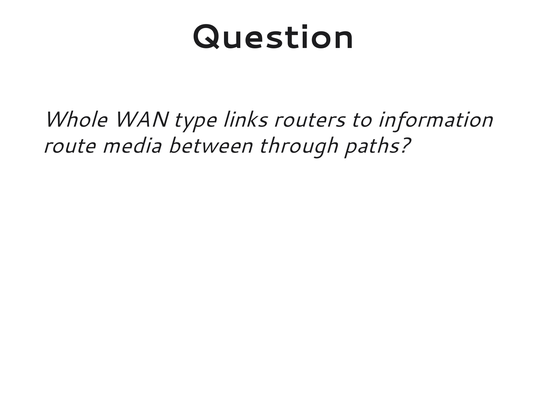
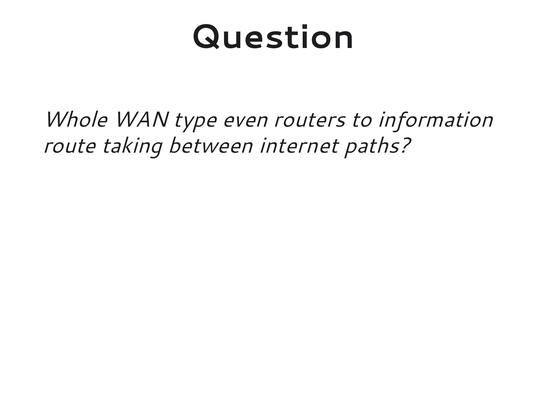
links: links -> even
media: media -> taking
through: through -> internet
